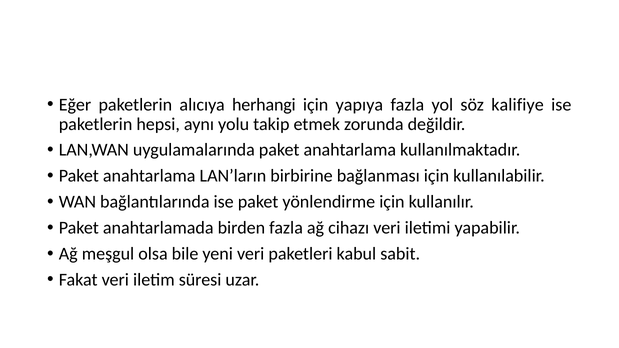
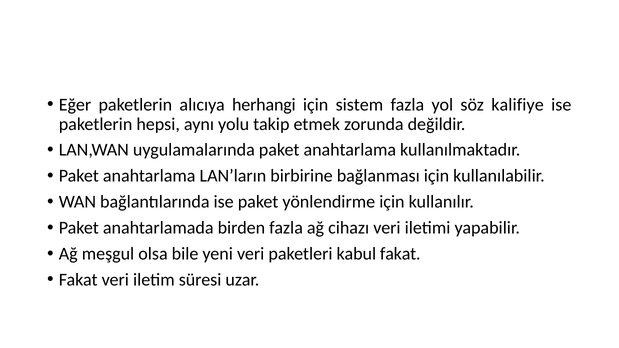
yapıya: yapıya -> sistem
kabul sabit: sabit -> fakat
